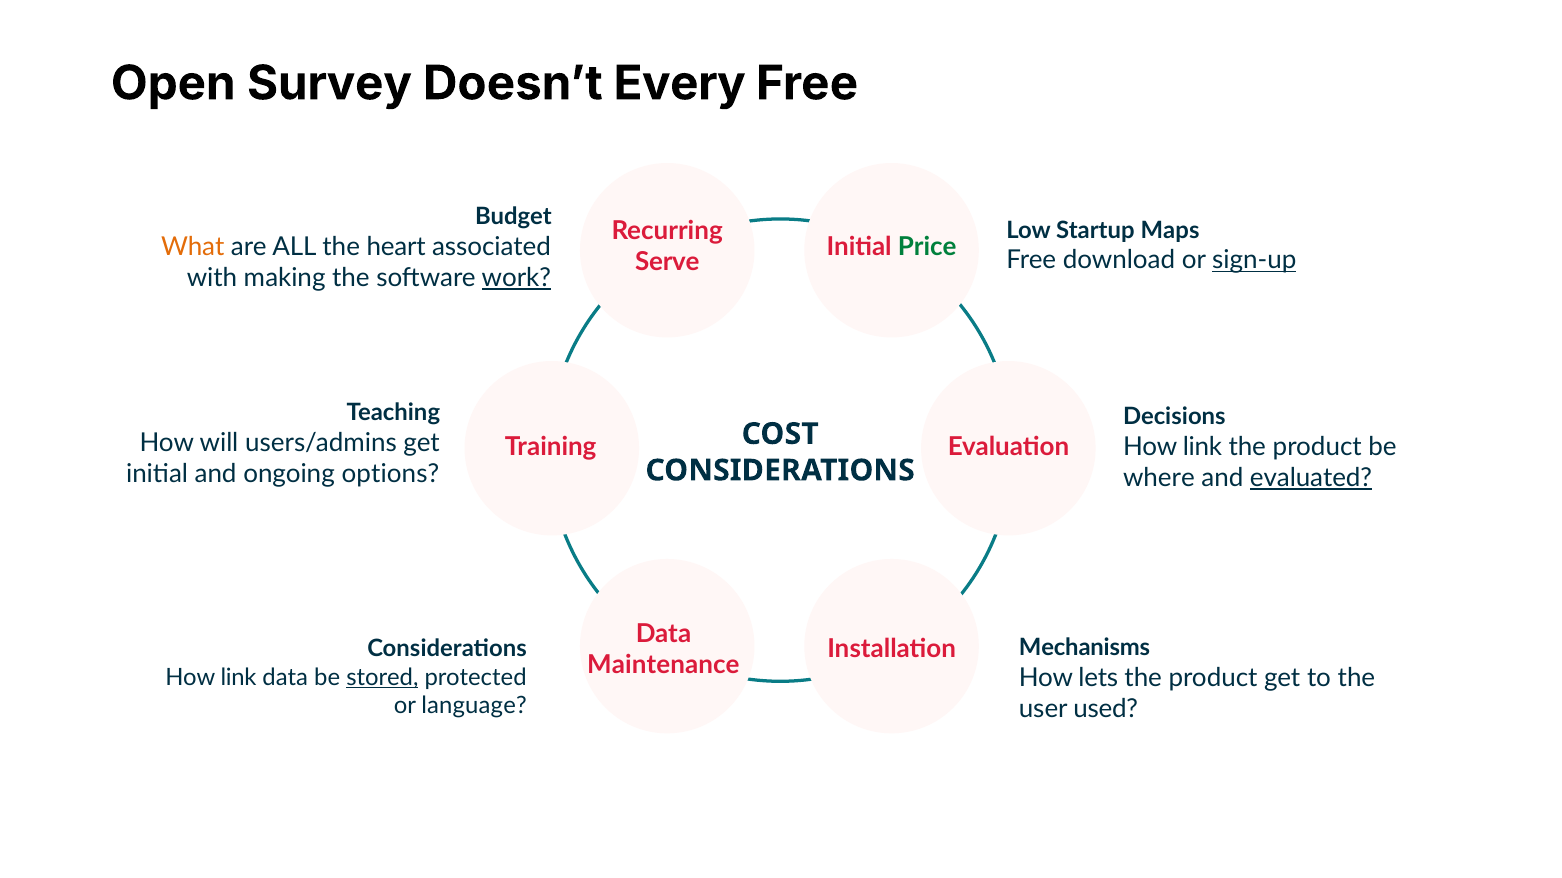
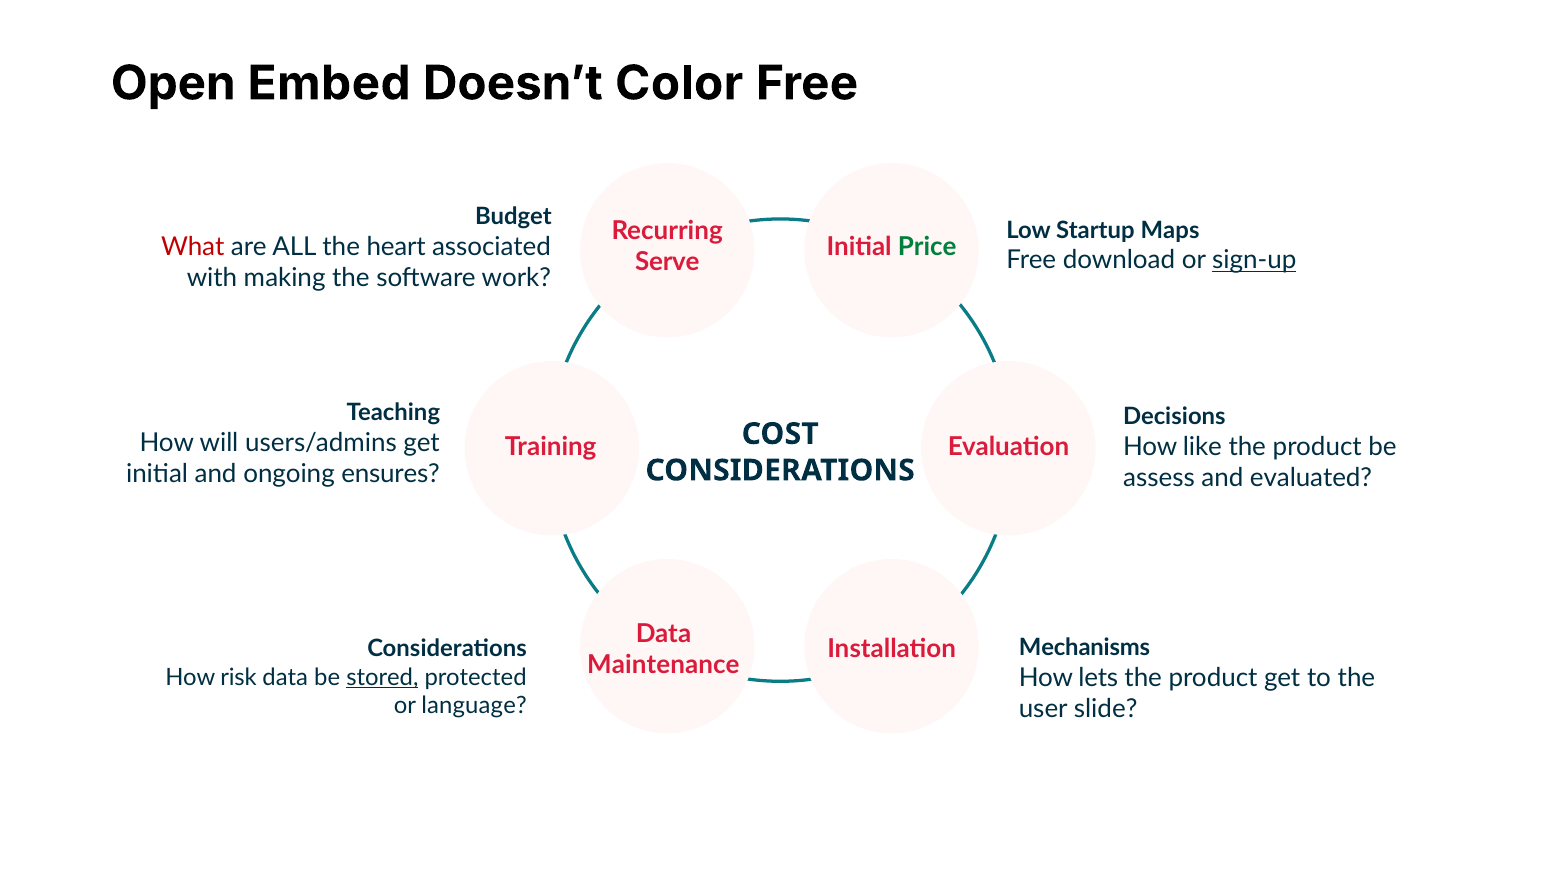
Survey: Survey -> Embed
Every: Every -> Color
What colour: orange -> red
work underline: present -> none
link at (1202, 447): link -> like
options: options -> ensures
where: where -> assess
evaluated underline: present -> none
link at (239, 678): link -> risk
used: used -> slide
